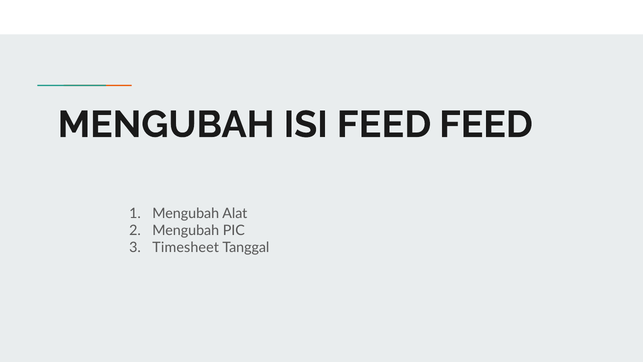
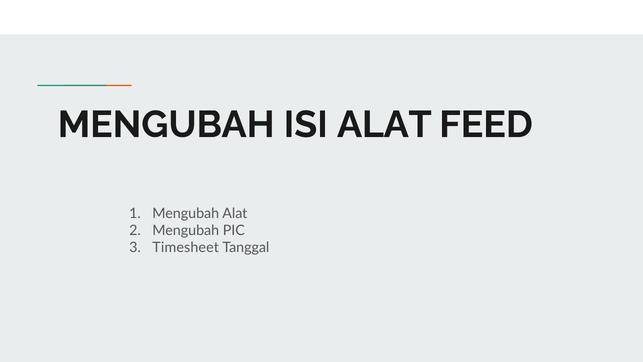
ISI FEED: FEED -> ALAT
